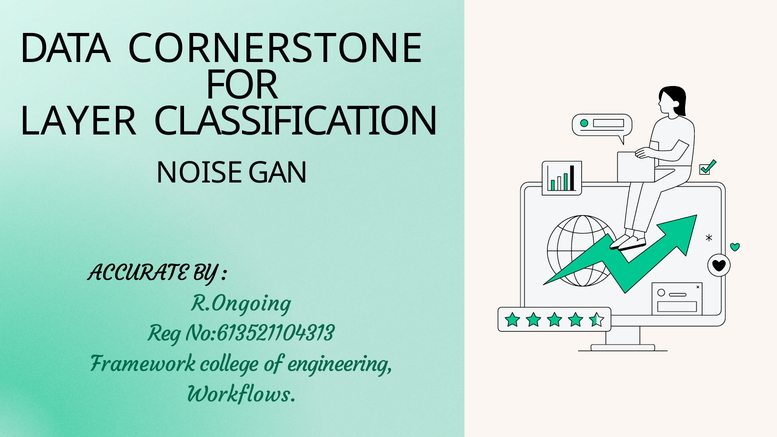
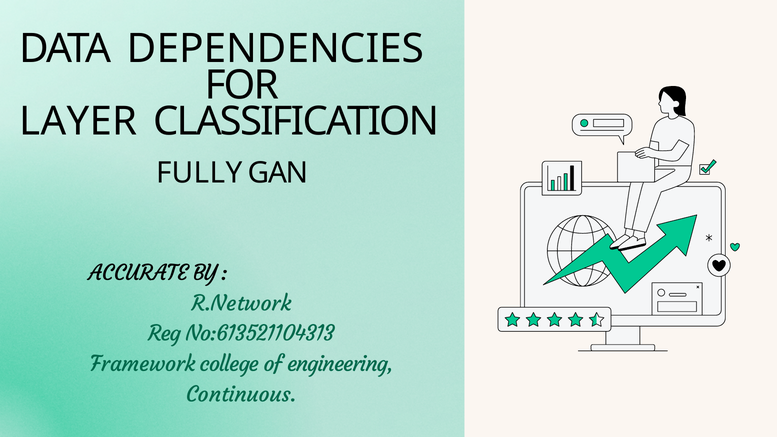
CORNERSTONE: CORNERSTONE -> DEPENDENCIES
NOISE: NOISE -> FULLY
R.Ongoing: R.Ongoing -> R.Network
Workflows: Workflows -> Continuous
